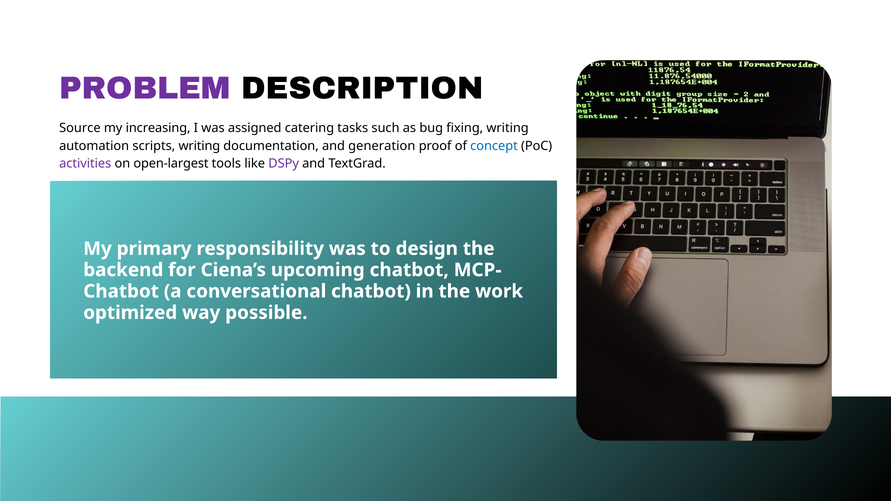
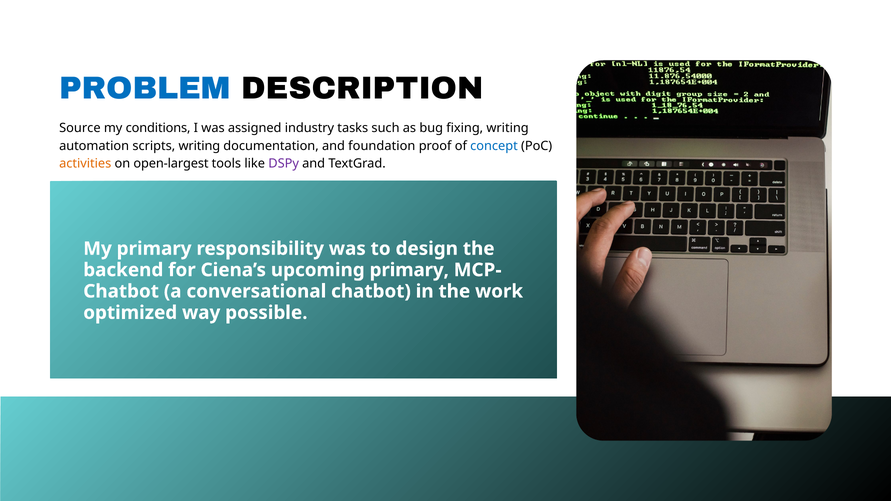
PROBLEM colour: purple -> blue
increasing: increasing -> conditions
catering: catering -> industry
generation: generation -> foundation
activities colour: purple -> orange
upcoming chatbot: chatbot -> primary
